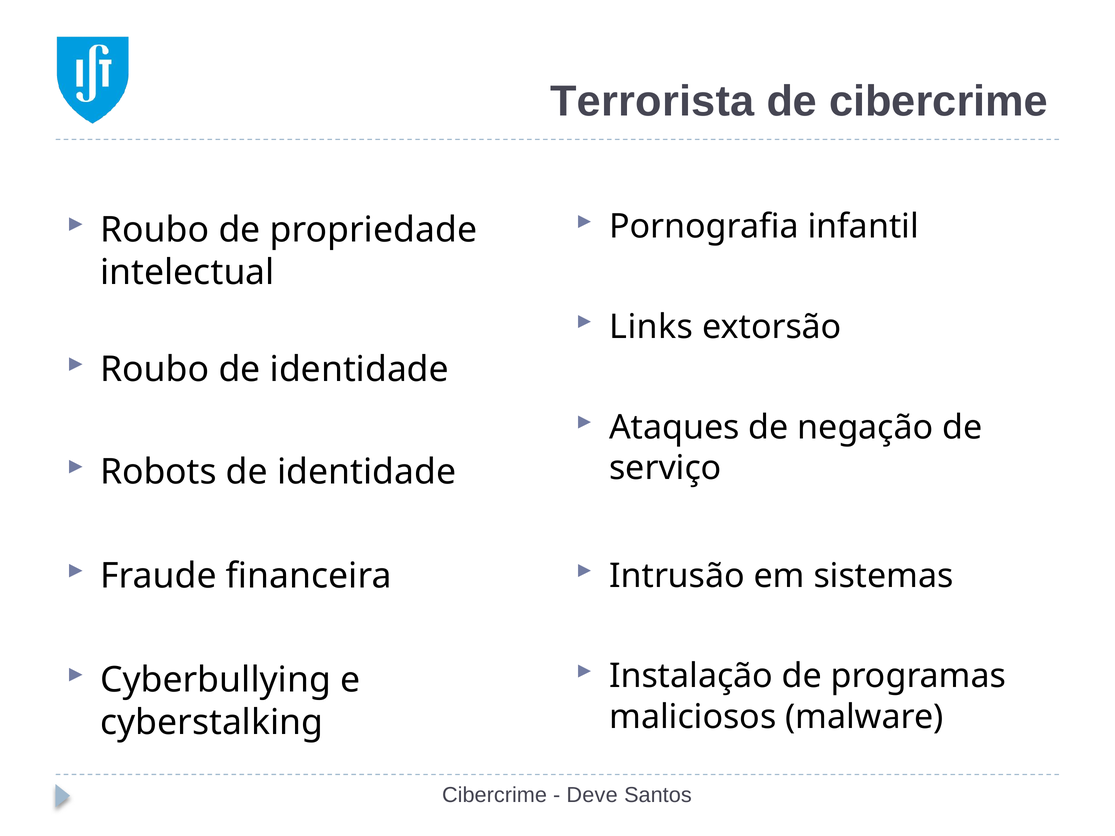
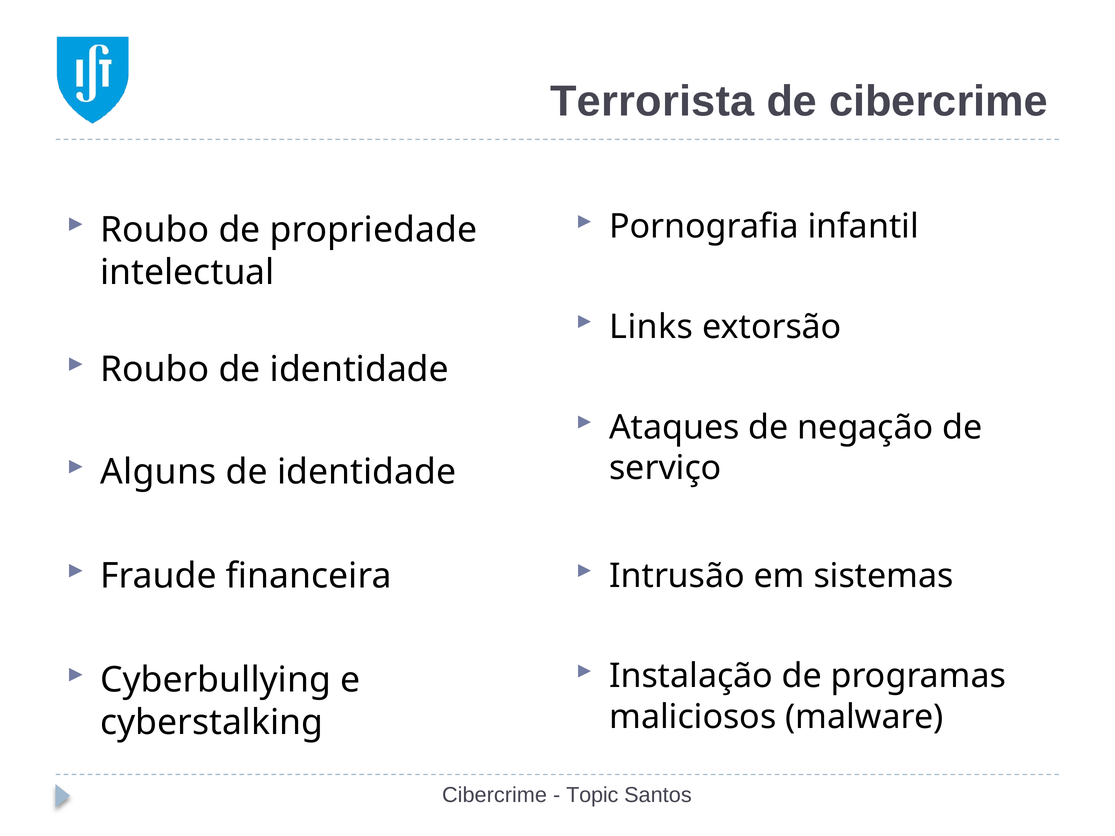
Robots: Robots -> Alguns
Deve: Deve -> Topic
